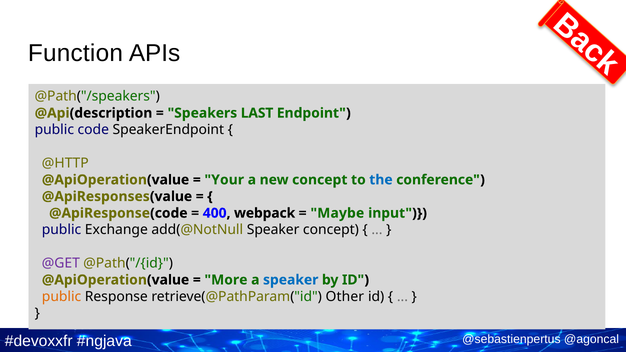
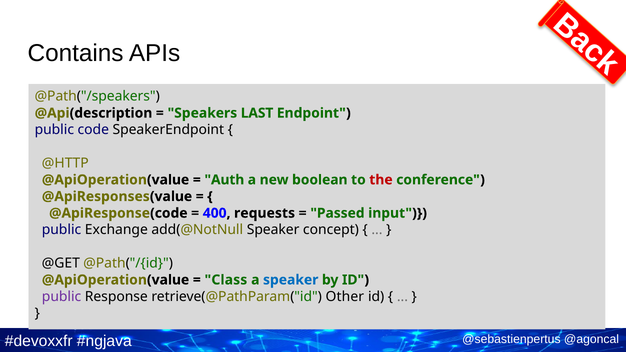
Function: Function -> Contains
Your: Your -> Auth
new concept: concept -> boolean
the colour: blue -> red
webpack: webpack -> requests
Maybe: Maybe -> Passed
@GET colour: purple -> black
More: More -> Class
public at (62, 297) colour: orange -> purple
